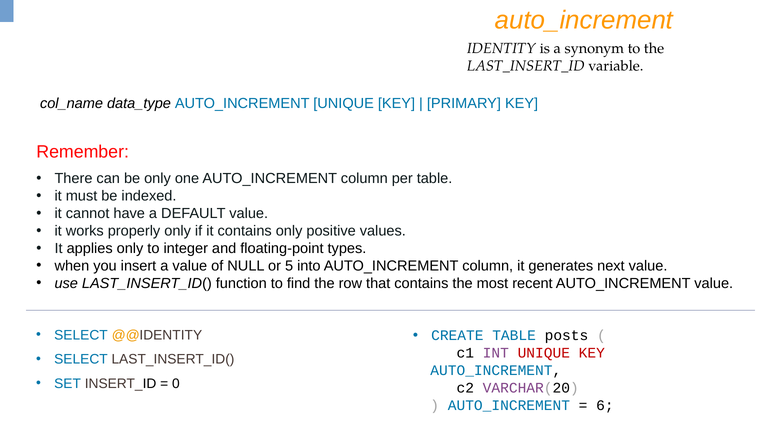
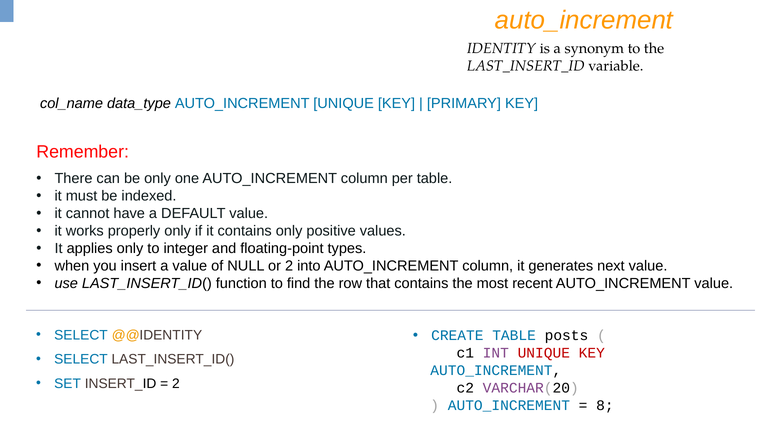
or 5: 5 -> 2
0 at (176, 383): 0 -> 2
6: 6 -> 8
